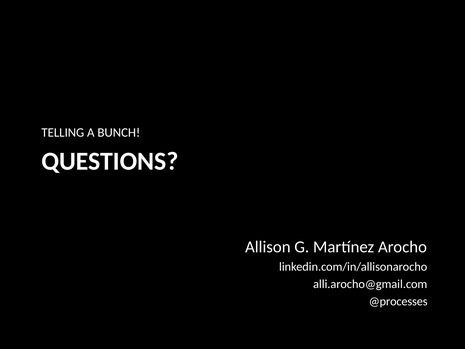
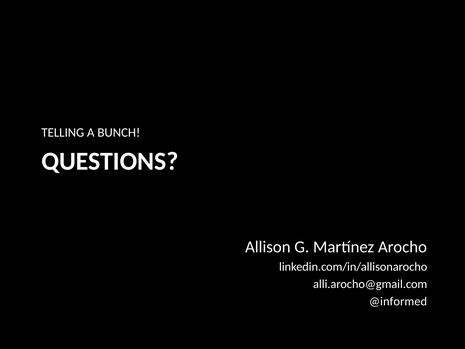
@processes: @processes -> @informed
